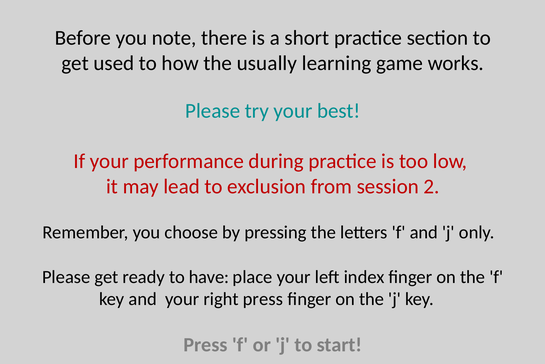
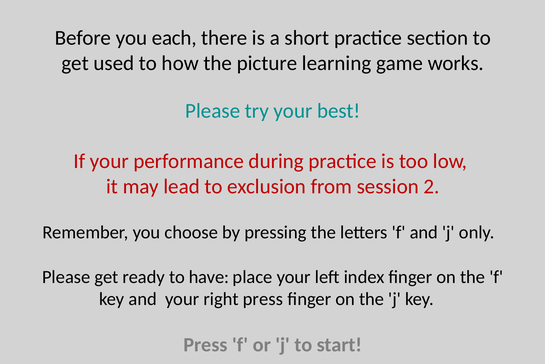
note: note -> each
usually: usually -> picture
